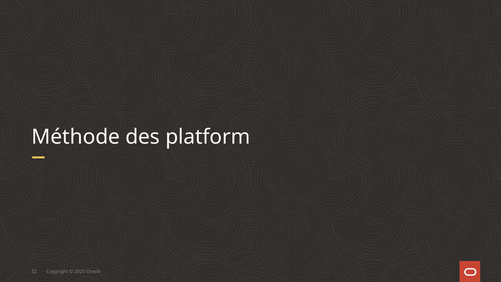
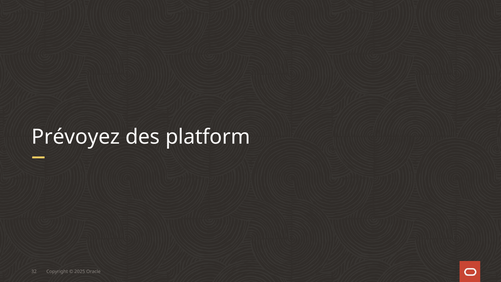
Méthode: Méthode -> Prévoyez
